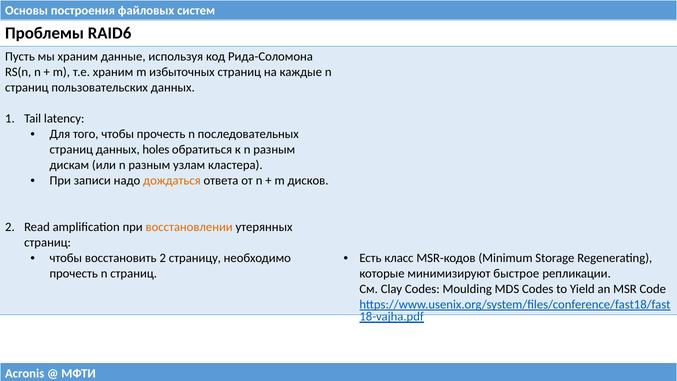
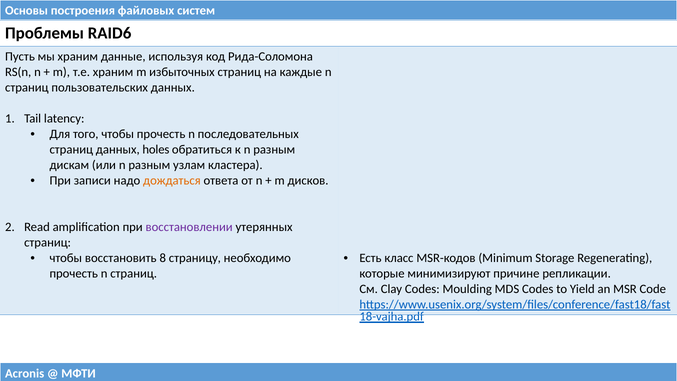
восстановлении colour: orange -> purple
восстановить 2: 2 -> 8
быстрое: быстрое -> причине
